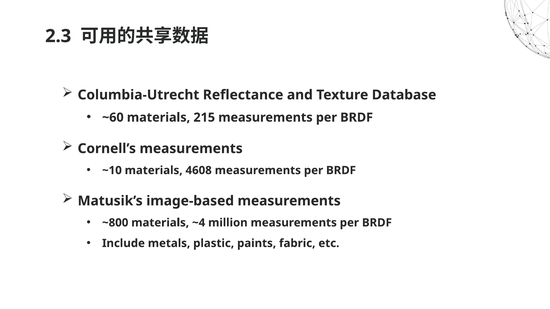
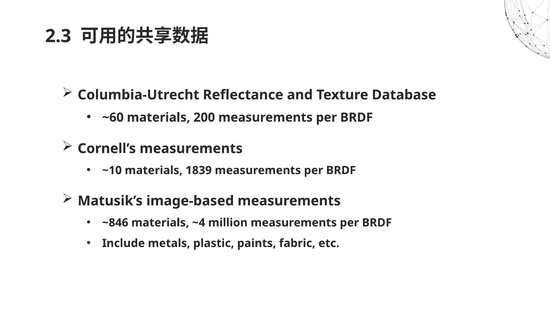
215: 215 -> 200
4608: 4608 -> 1839
~800: ~800 -> ~846
